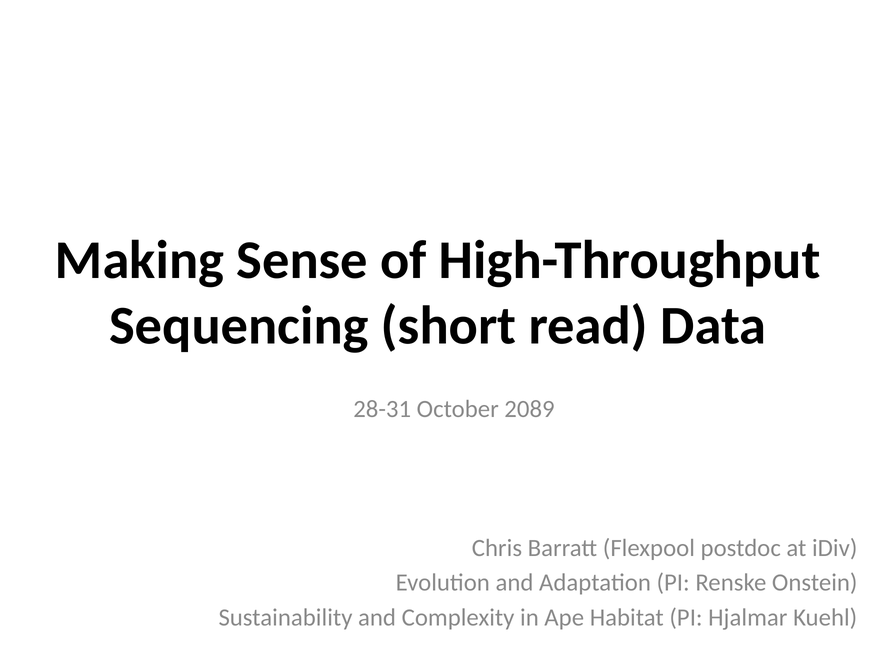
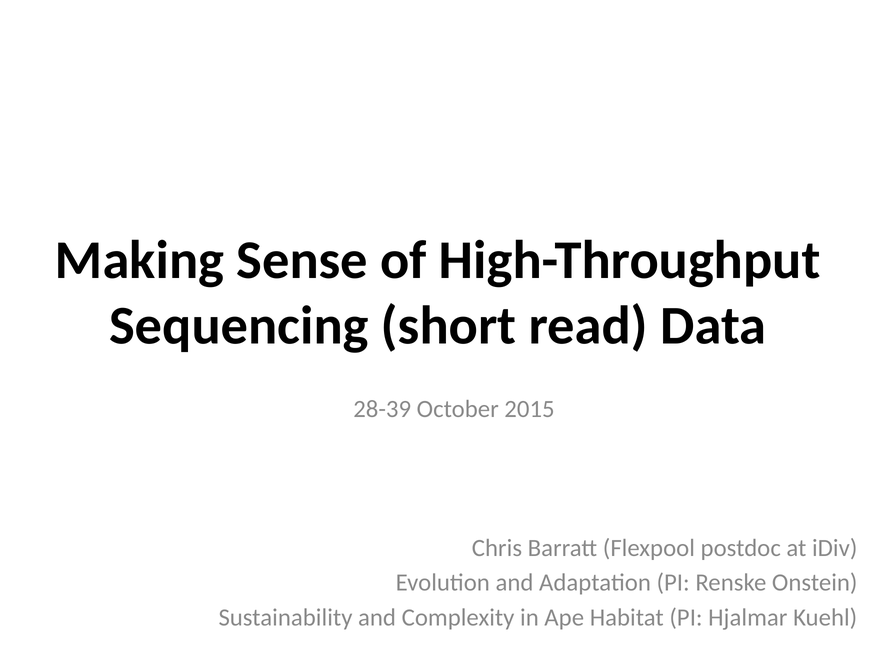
28-31: 28-31 -> 28-39
2089: 2089 -> 2015
